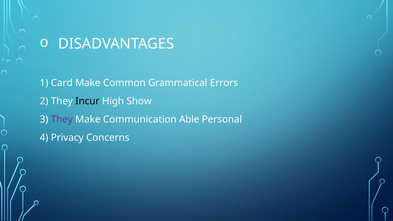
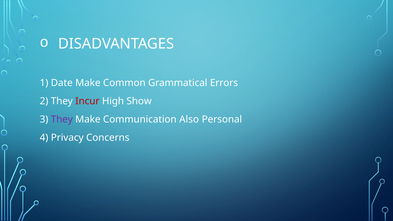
Card: Card -> Date
Incur colour: black -> red
Able: Able -> Also
